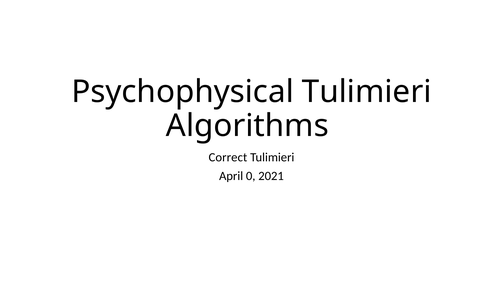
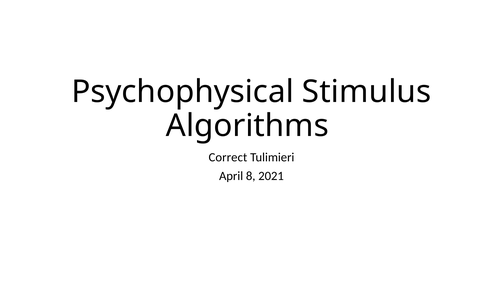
Psychophysical Tulimieri: Tulimieri -> Stimulus
0: 0 -> 8
